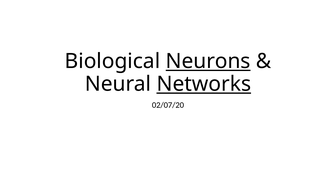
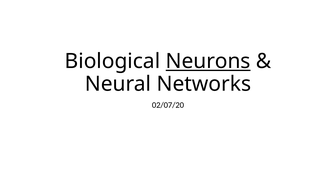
Networks underline: present -> none
